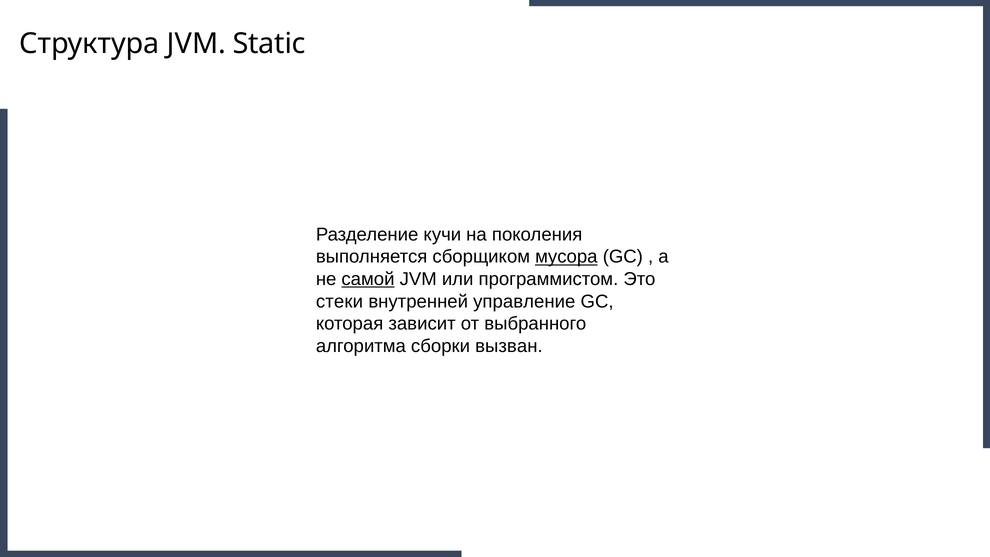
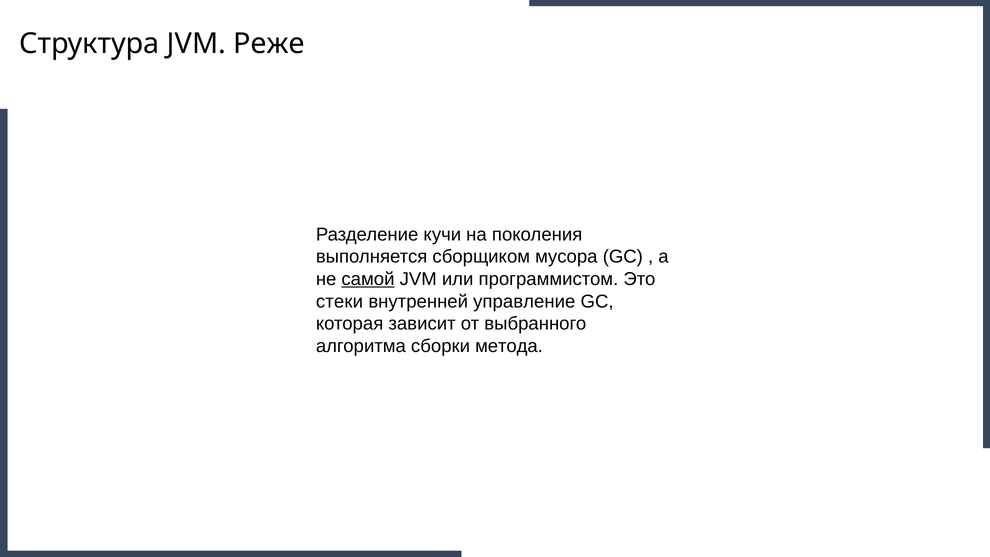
Static: Static -> Реже
мусора underline: present -> none
вызван: вызван -> метода
